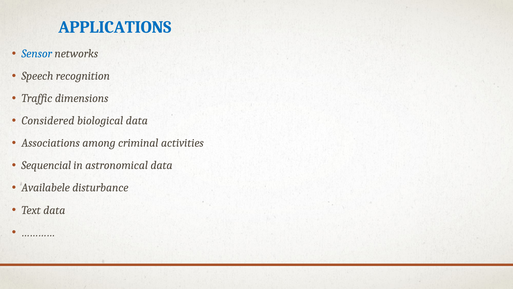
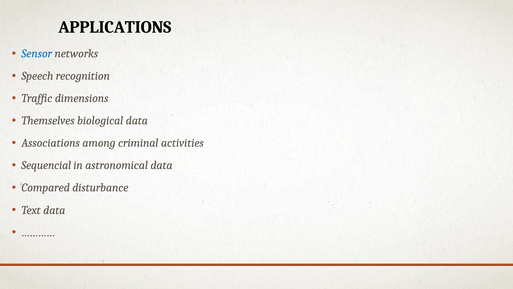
APPLICATIONS colour: blue -> black
Considered: Considered -> Themselves
Availabele: Availabele -> Compared
